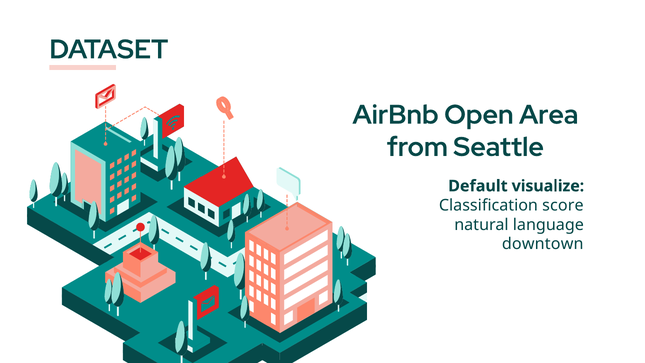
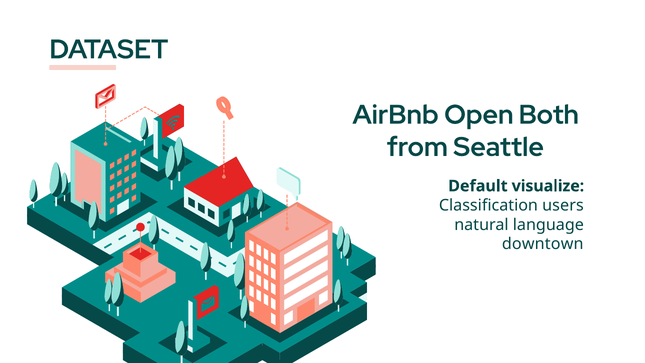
Area: Area -> Both
score: score -> users
